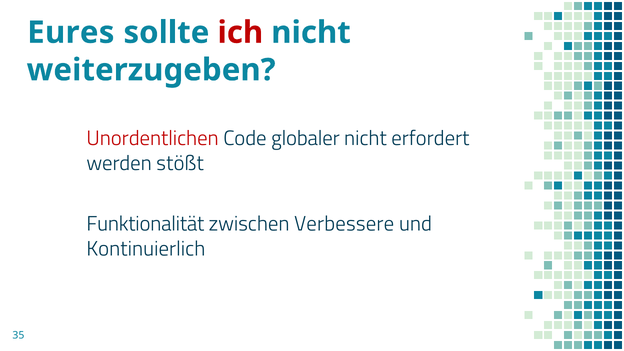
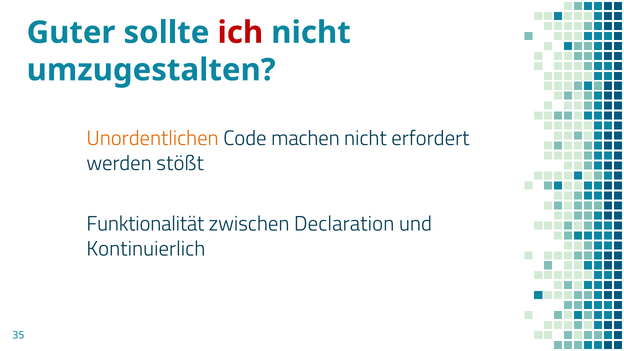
Eures: Eures -> Guter
weiterzugeben: weiterzugeben -> umzugestalten
Unordentlichen colour: red -> orange
globaler: globaler -> machen
Verbessere: Verbessere -> Declaration
